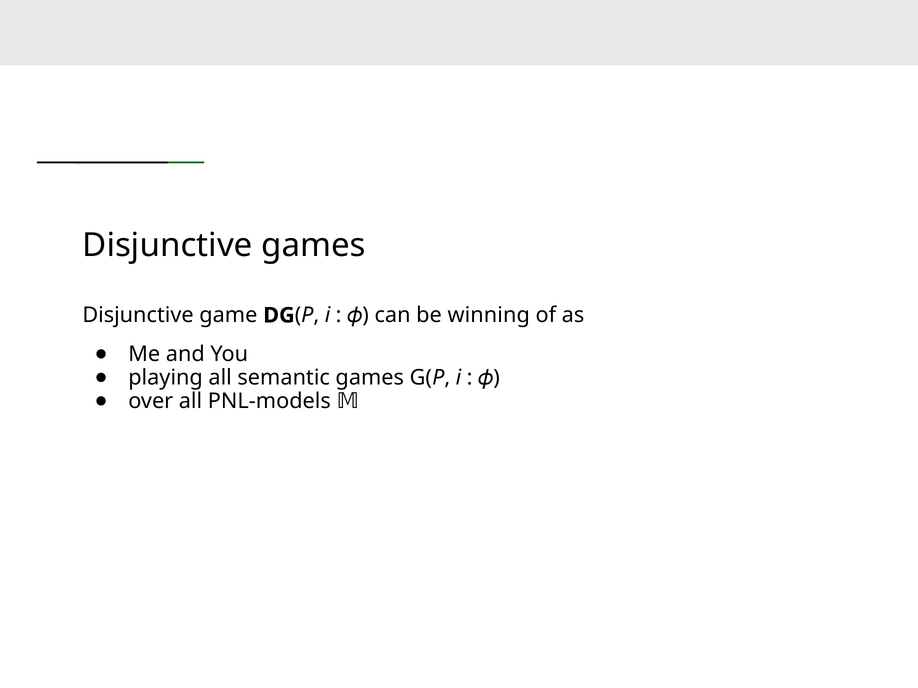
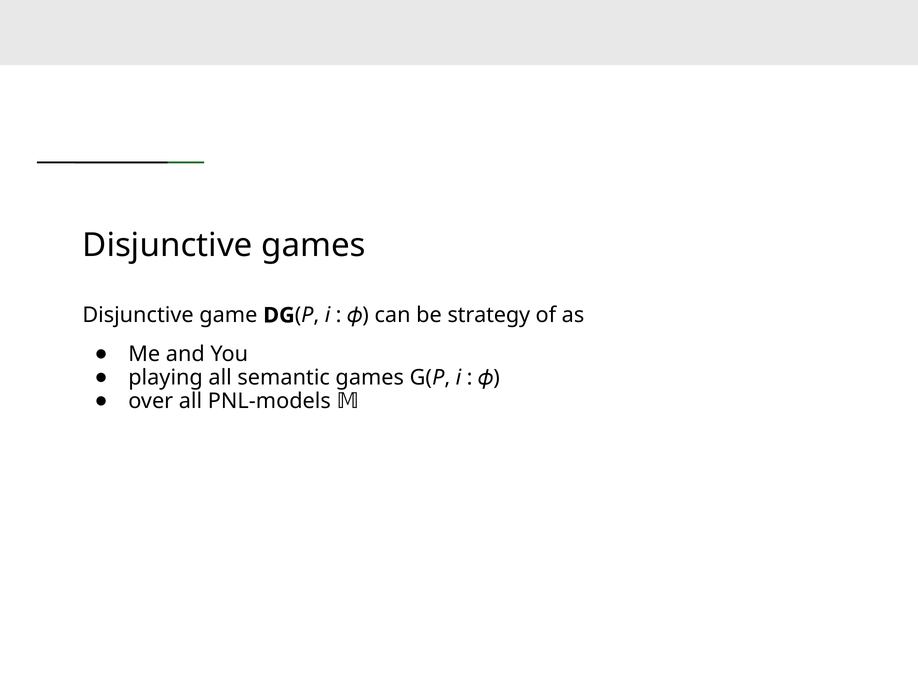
winning: winning -> strategy
